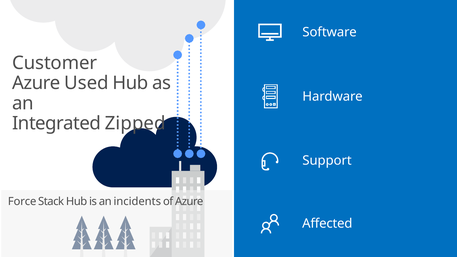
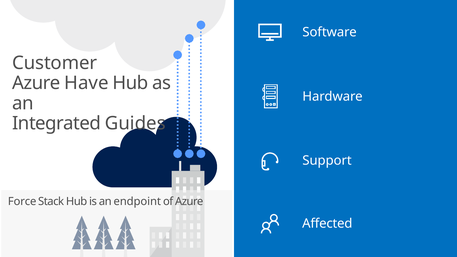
Used: Used -> Have
Zipped: Zipped -> Guides
incidents: incidents -> endpoint
